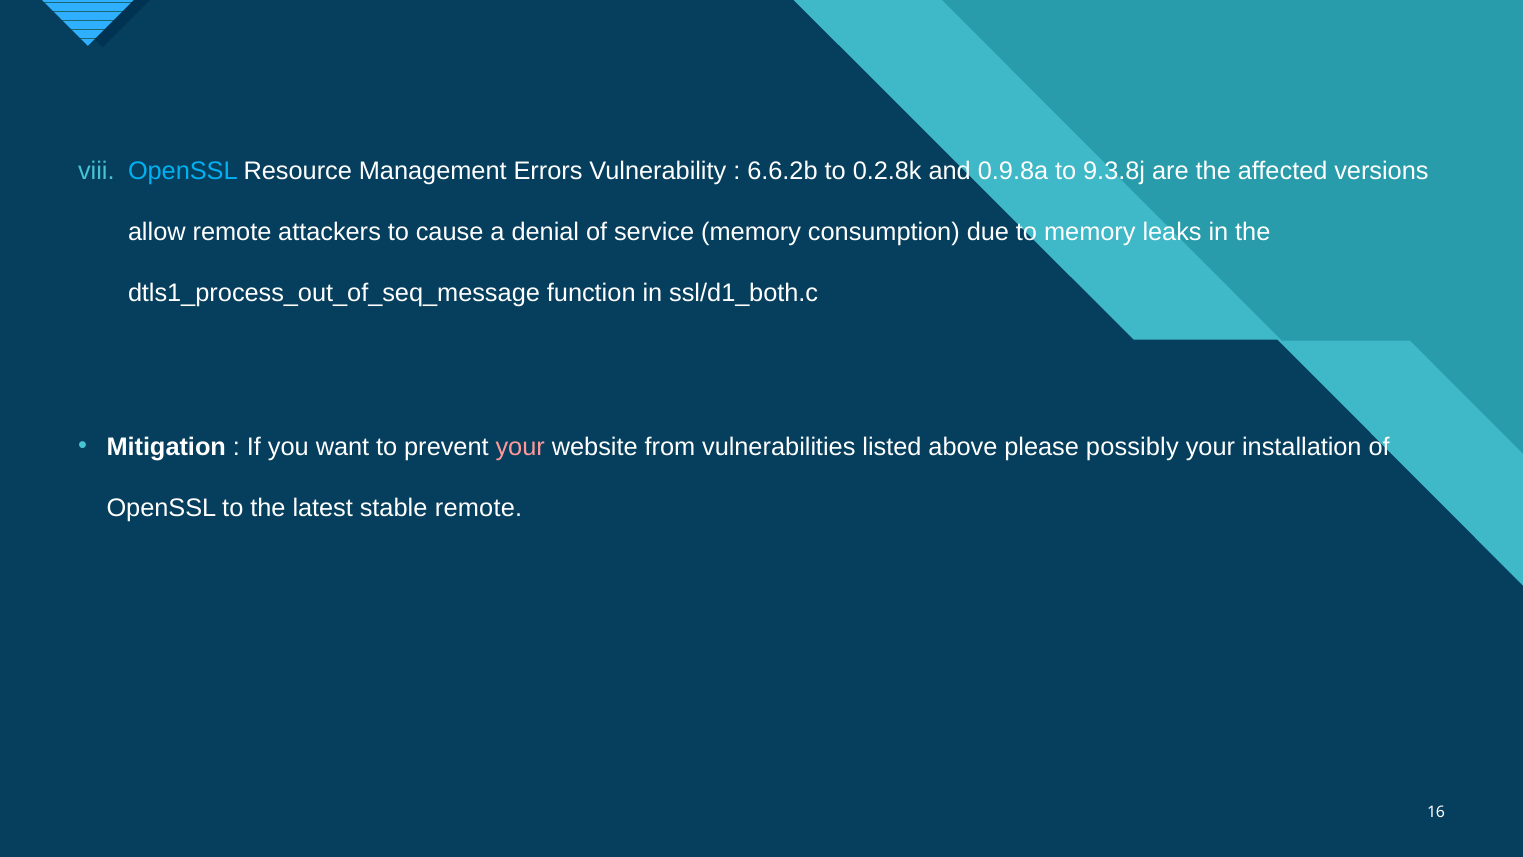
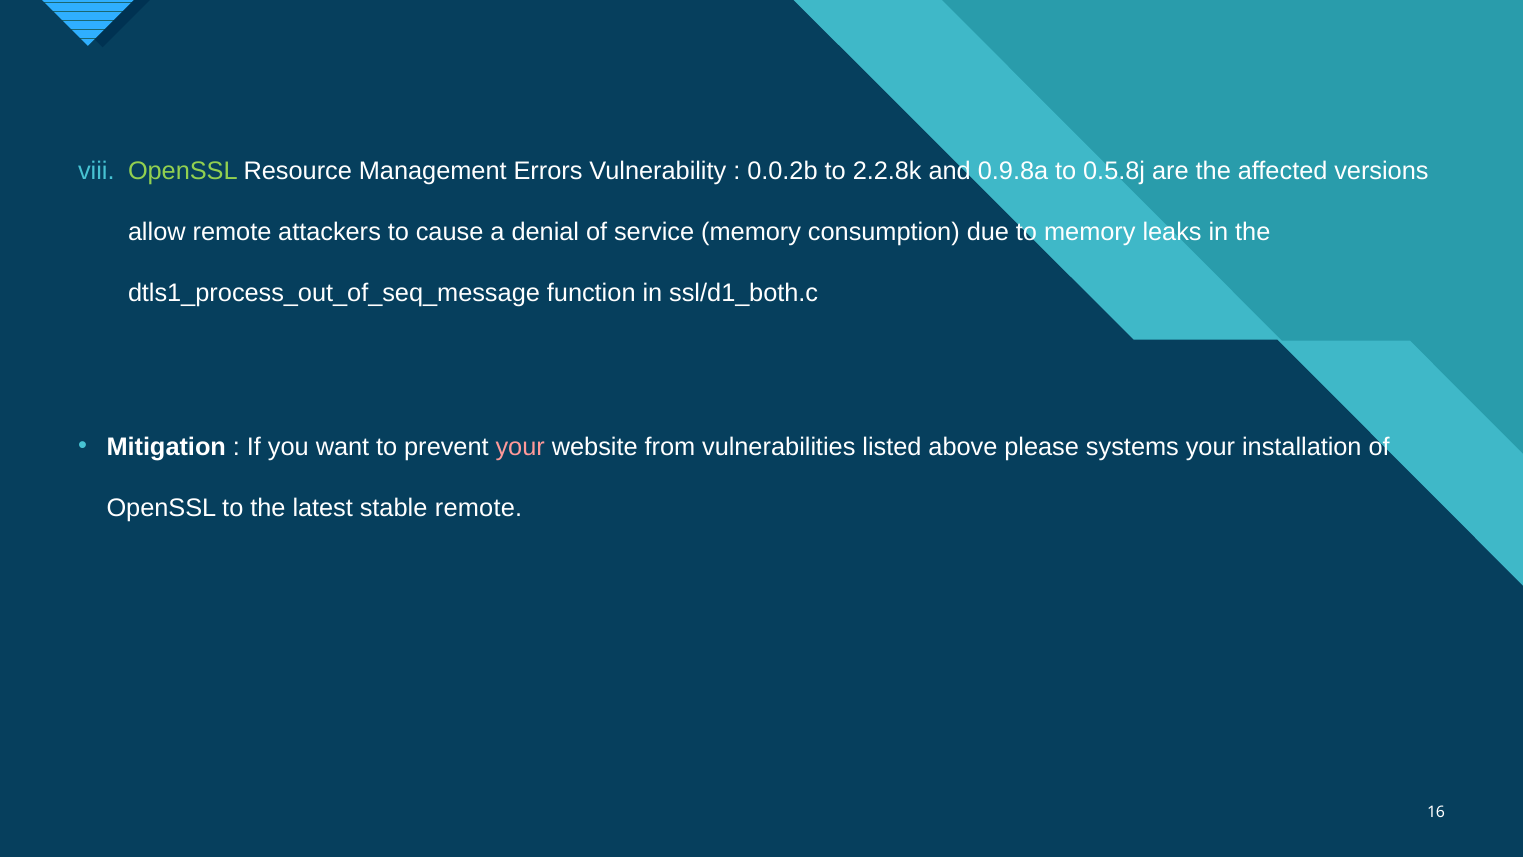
OpenSSL at (183, 172) colour: light blue -> light green
6.6.2b: 6.6.2b -> 0.0.2b
0.2.8k: 0.2.8k -> 2.2.8k
9.3.8j: 9.3.8j -> 0.5.8j
possibly: possibly -> systems
